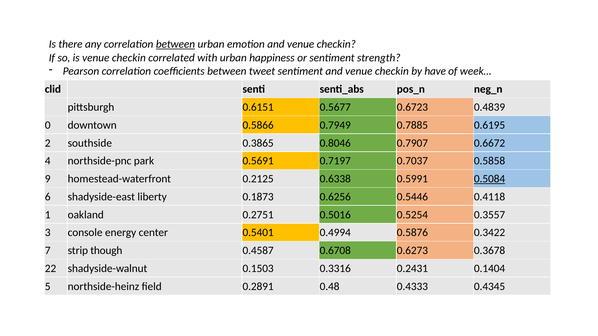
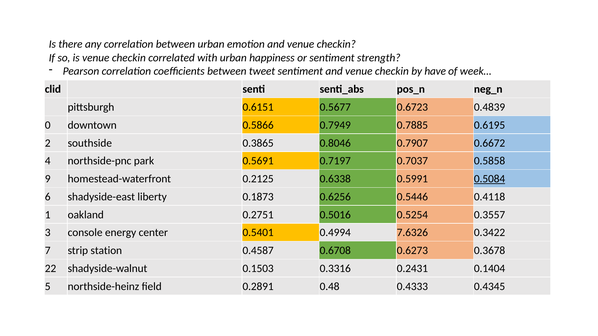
between at (175, 44) underline: present -> none
0.5876: 0.5876 -> 7.6326
though: though -> station
